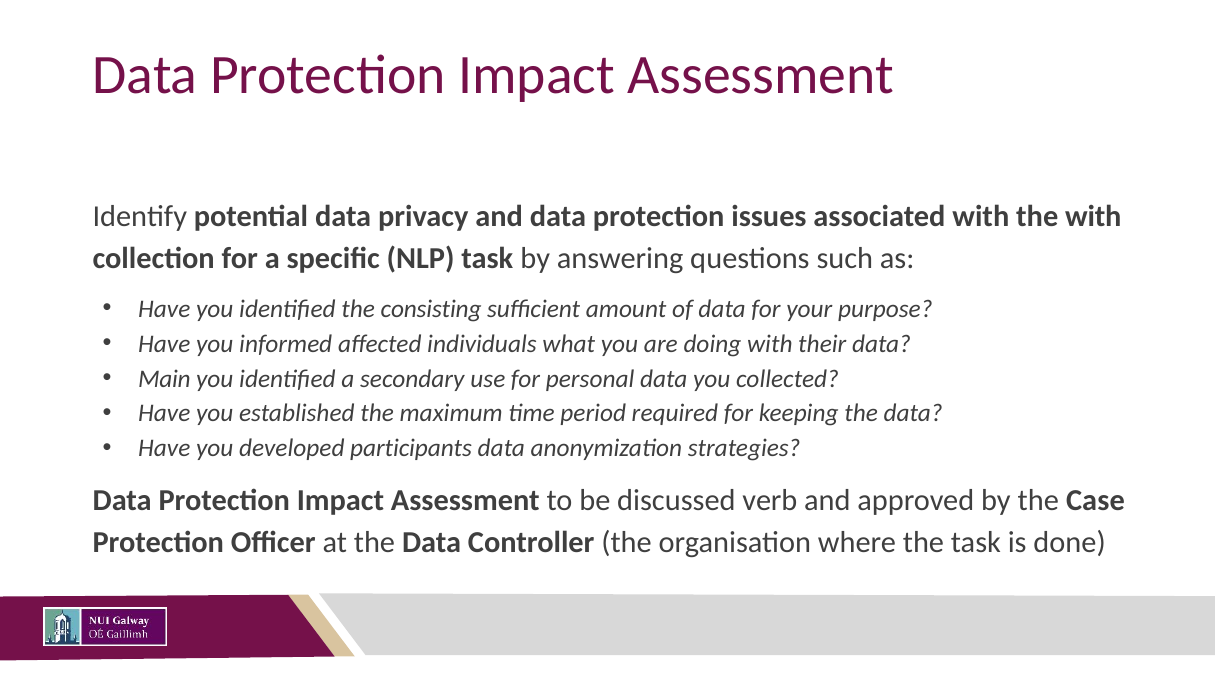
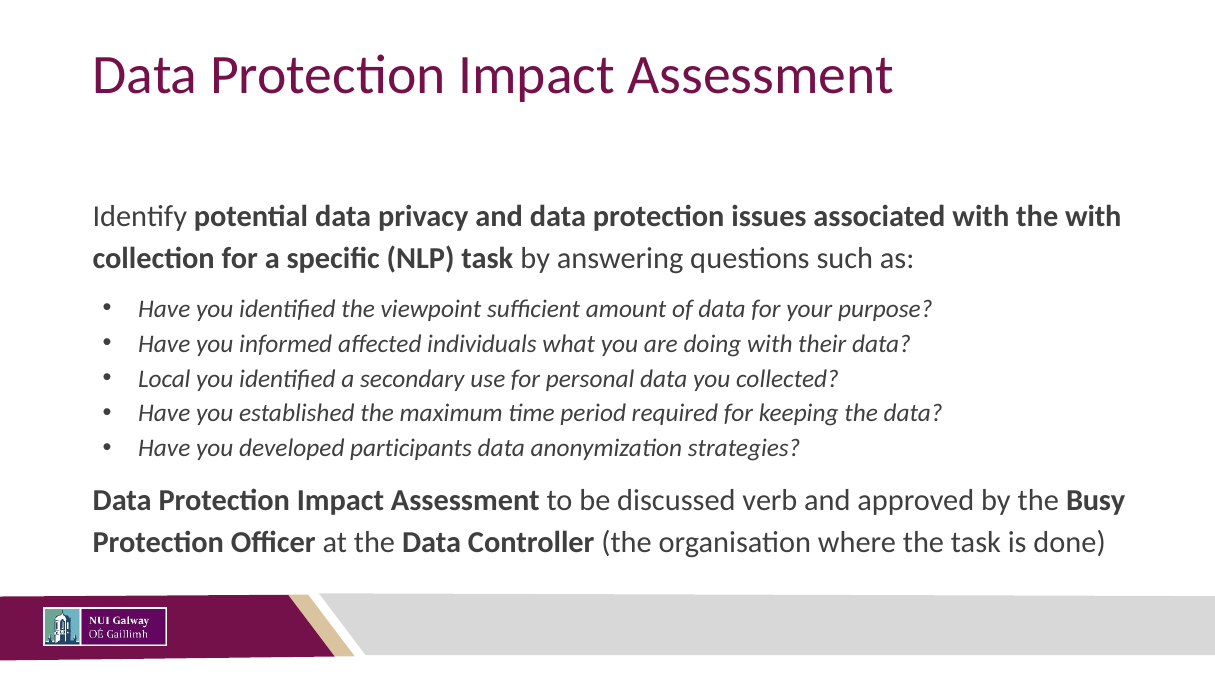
consisting: consisting -> viewpoint
Main: Main -> Local
Case: Case -> Busy
